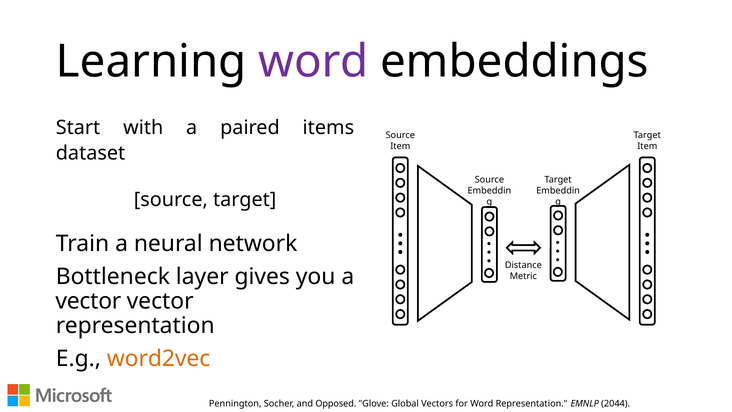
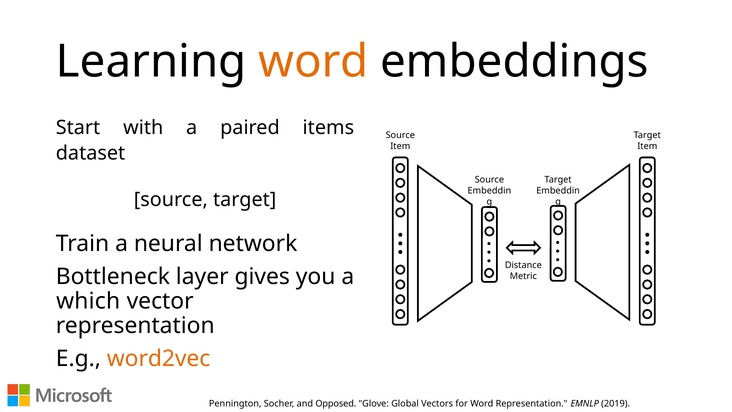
word at (313, 61) colour: purple -> orange
vector at (88, 301): vector -> which
2044: 2044 -> 2019
